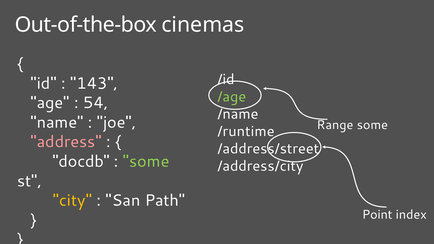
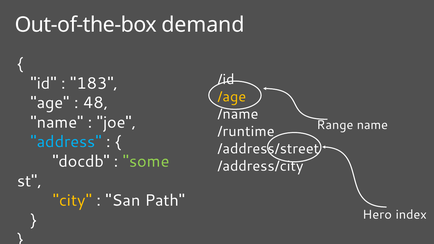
cinemas: cinemas -> demand
143: 143 -> 183
/age colour: light green -> yellow
54: 54 -> 48
Range some: some -> name
address colour: pink -> light blue
Point: Point -> Hero
